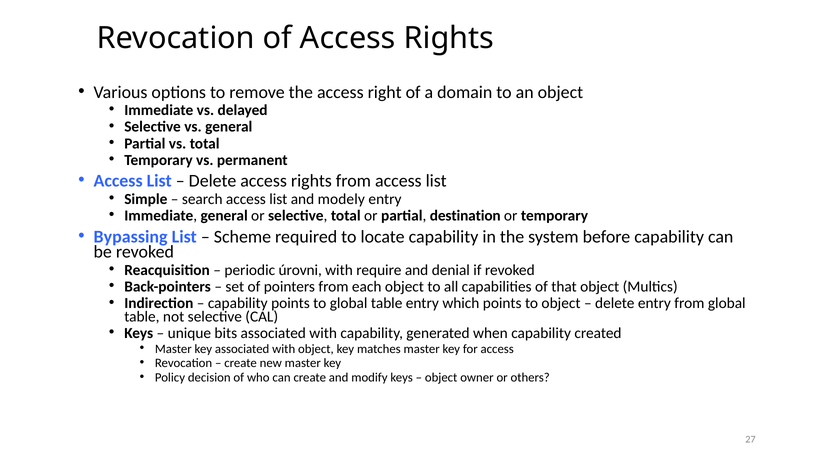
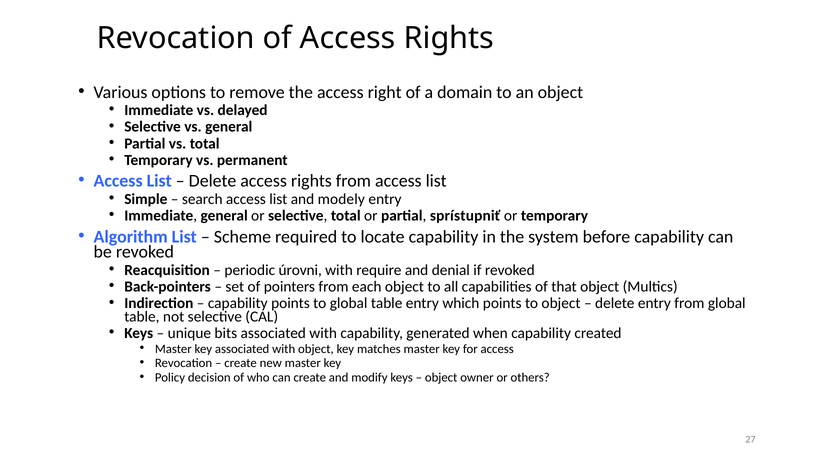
destination: destination -> sprístupniť
Bypassing: Bypassing -> Algorithm
